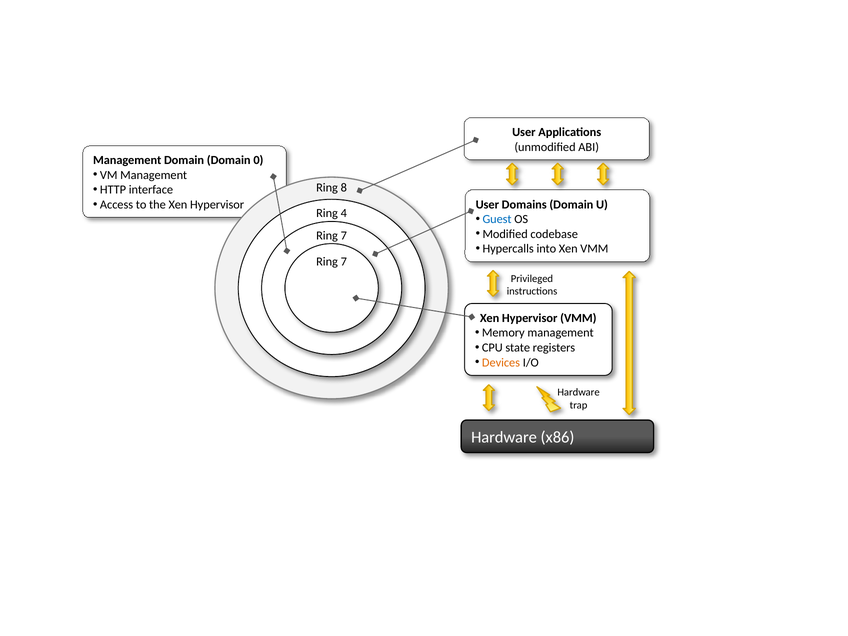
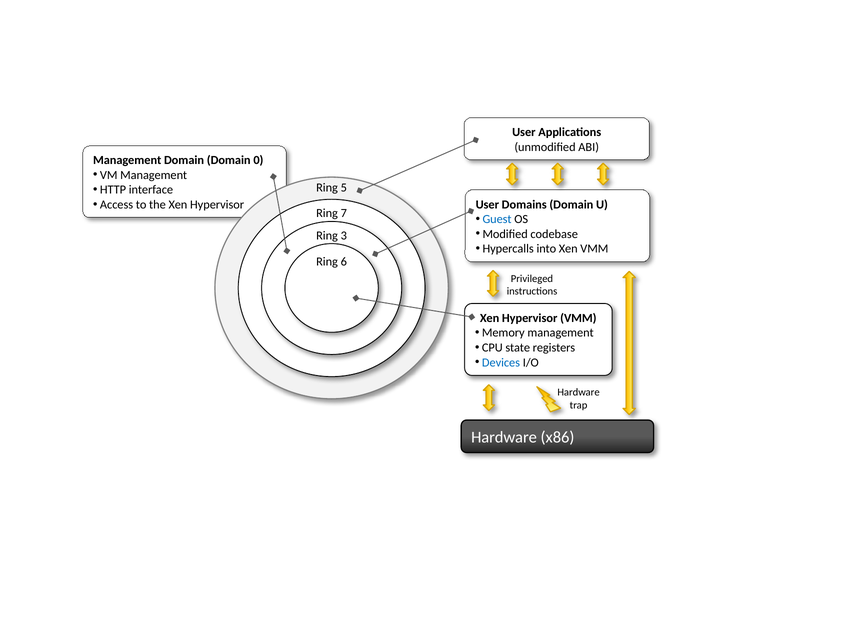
8: 8 -> 5
4: 4 -> 7
7 at (344, 236): 7 -> 3
7 at (344, 262): 7 -> 6
Devices colour: orange -> blue
